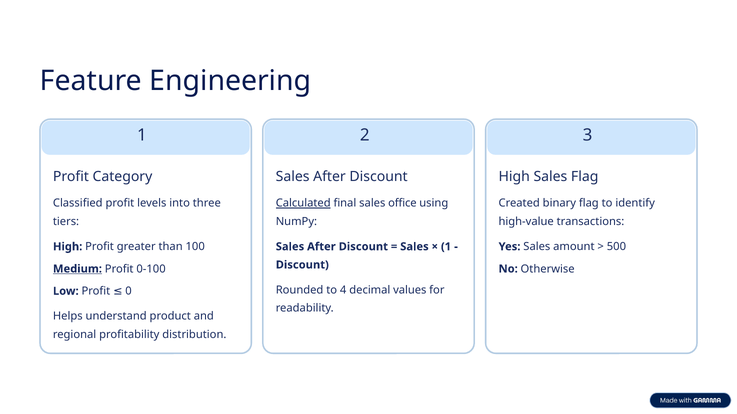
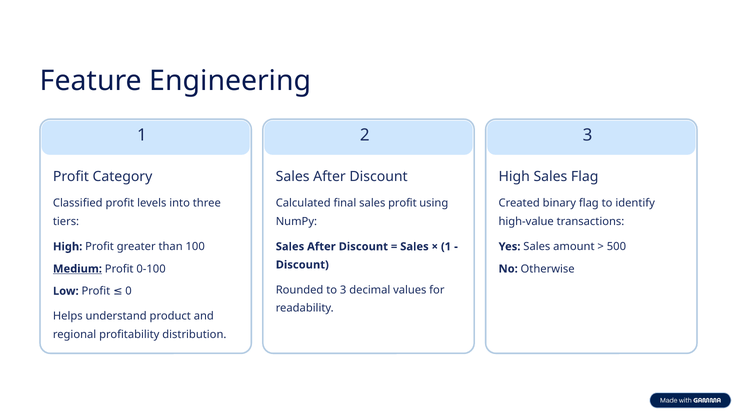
Calculated underline: present -> none
sales office: office -> profit
to 4: 4 -> 3
